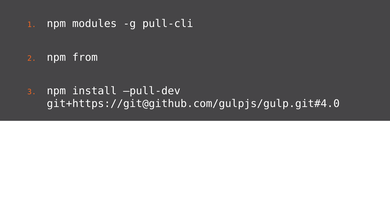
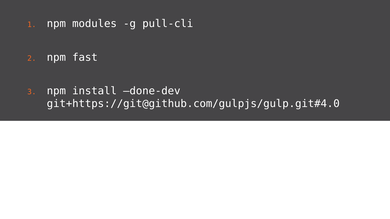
from: from -> fast
pull-dev: pull-dev -> done-dev
